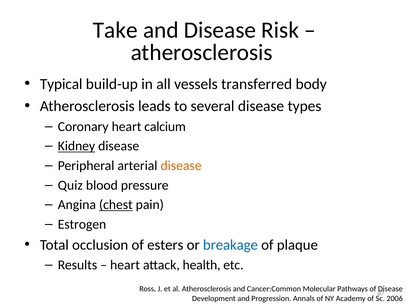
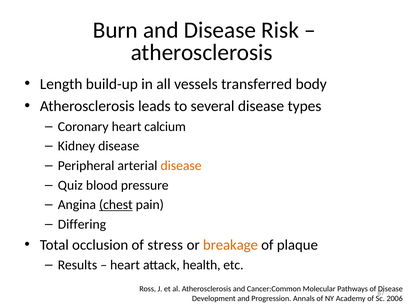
Take: Take -> Burn
Typical: Typical -> Length
Kidney underline: present -> none
Estrogen: Estrogen -> Differing
esters: esters -> stress
breakage colour: blue -> orange
